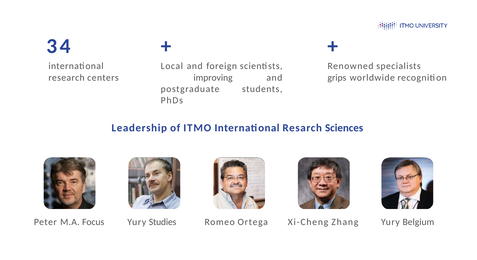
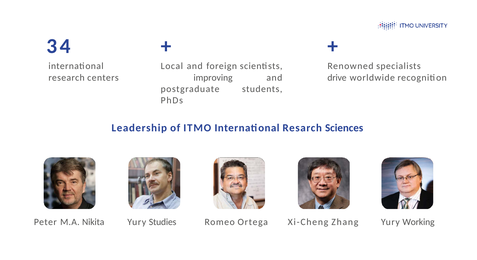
grips: grips -> drive
Focus: Focus -> Nikita
Belgium: Belgium -> Working
